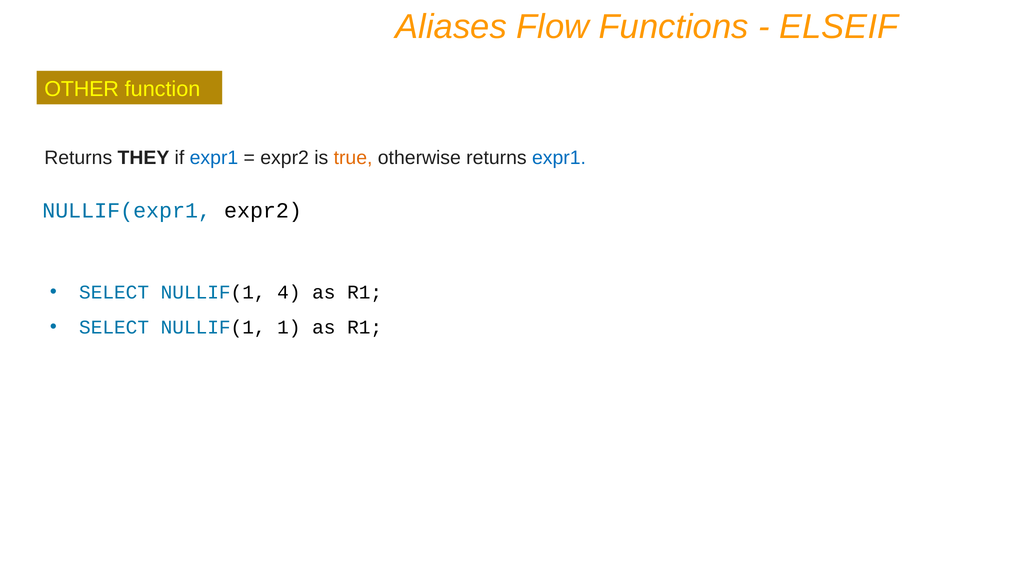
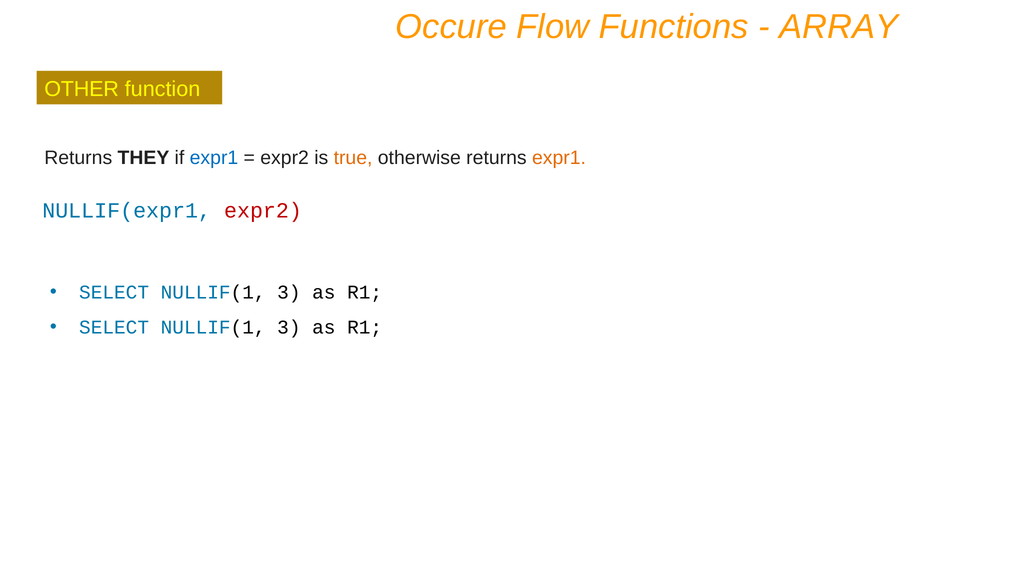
Aliases: Aliases -> Occure
ELSEIF: ELSEIF -> ARRAY
expr1 at (559, 158) colour: blue -> orange
expr2 at (263, 211) colour: black -> red
4 at (289, 292): 4 -> 3
1 at (289, 327): 1 -> 3
